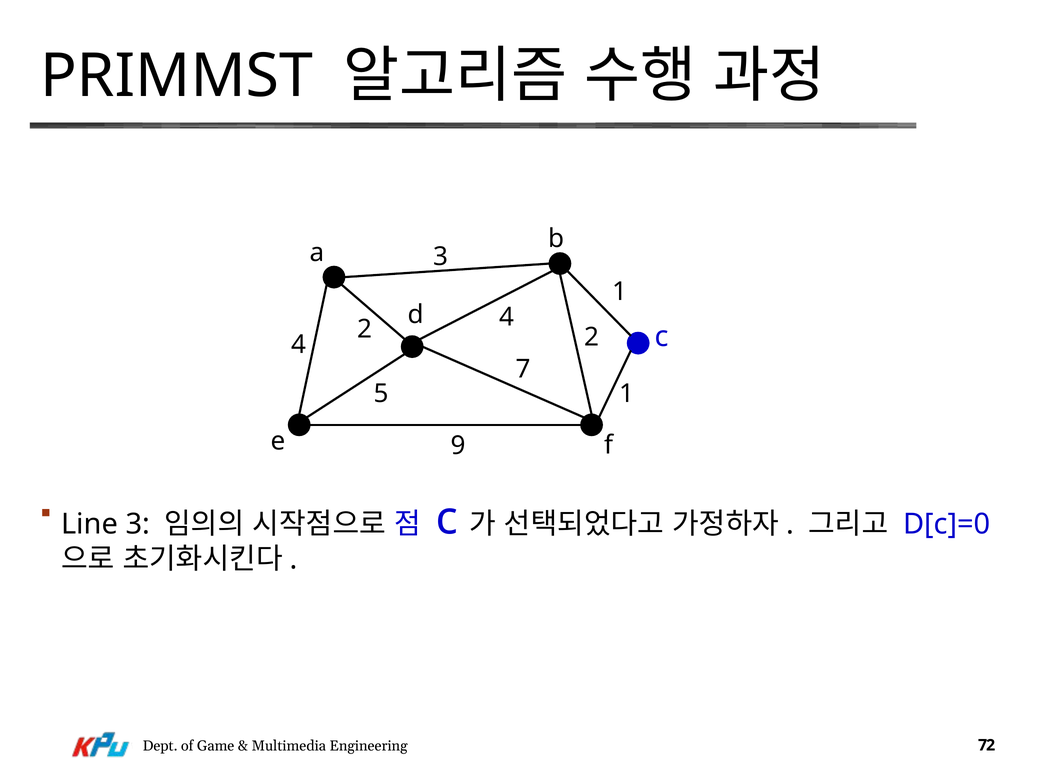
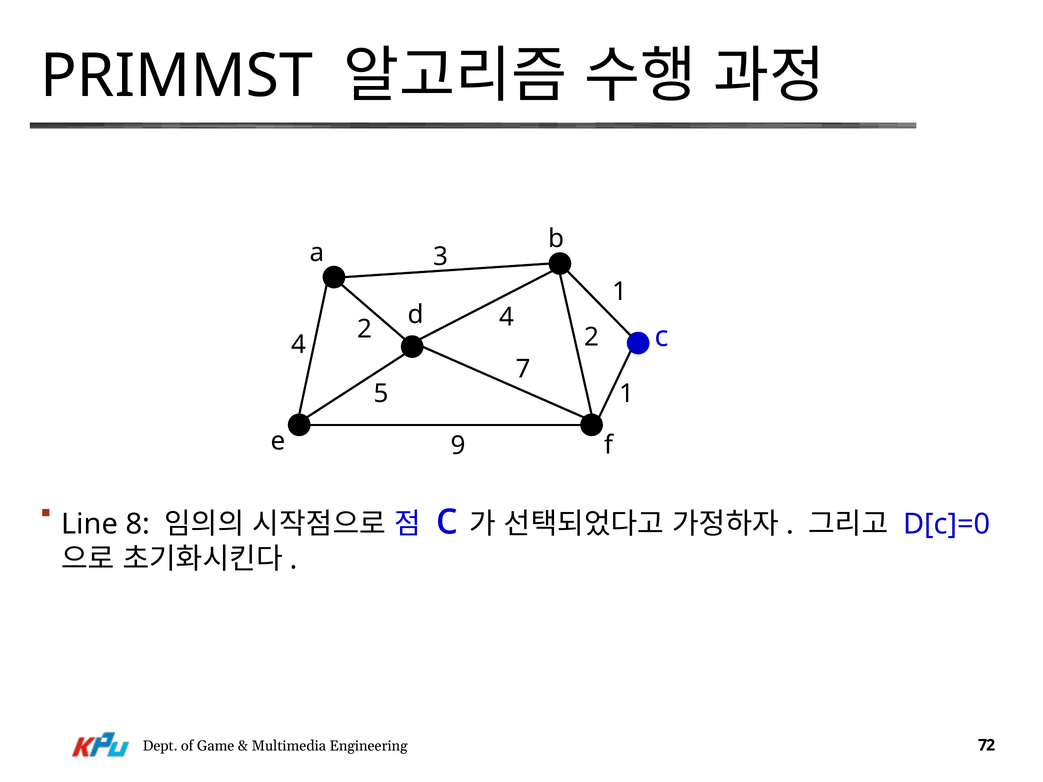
Line 3: 3 -> 8
